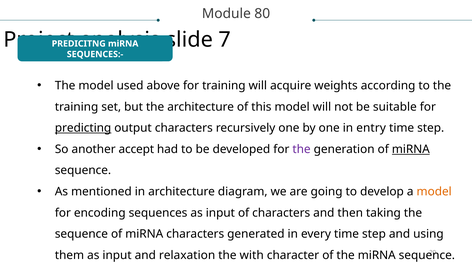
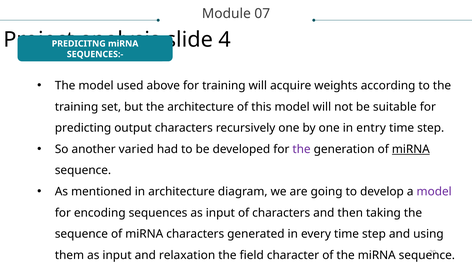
80: 80 -> 07
7: 7 -> 4
predicting underline: present -> none
accept: accept -> varied
model at (434, 192) colour: orange -> purple
with: with -> field
